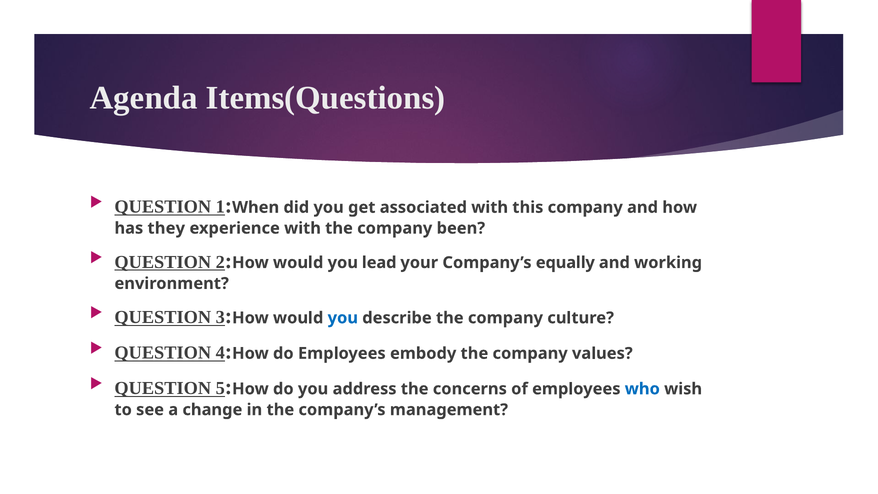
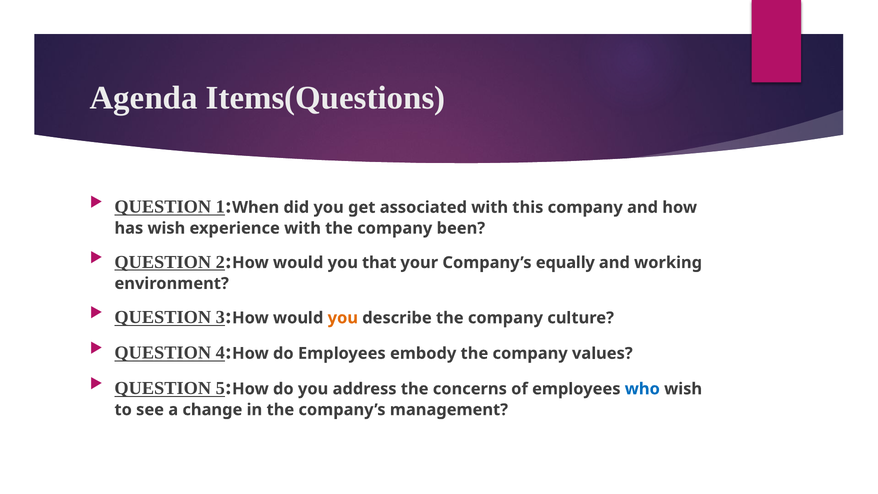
has they: they -> wish
lead: lead -> that
you at (343, 318) colour: blue -> orange
